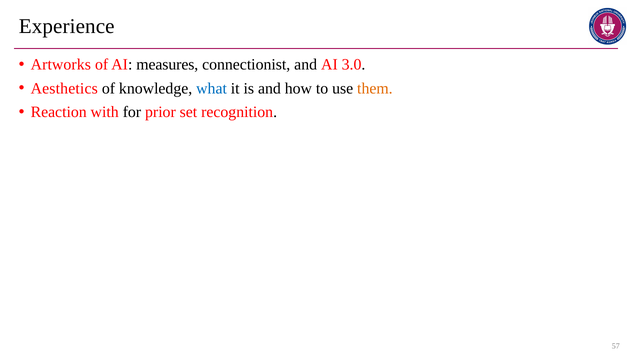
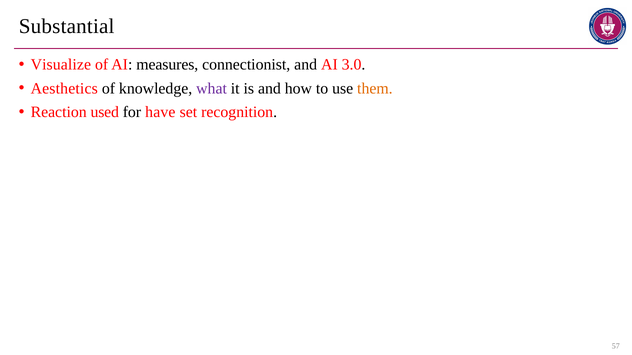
Experience: Experience -> Substantial
Artworks: Artworks -> Visualize
what colour: blue -> purple
with: with -> used
prior: prior -> have
